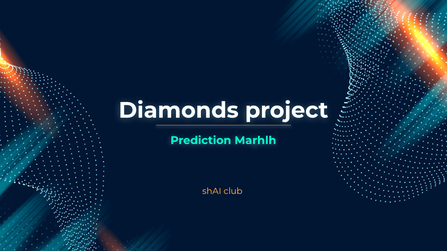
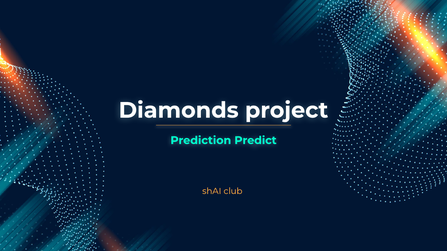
Marhlh: Marhlh -> Predict
